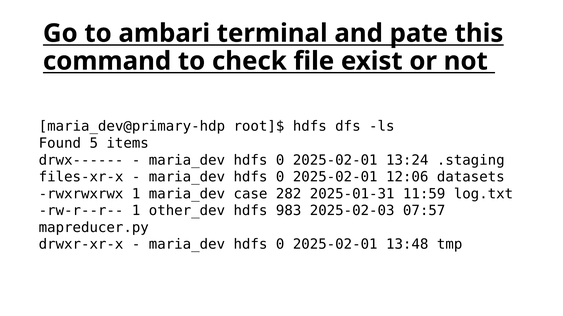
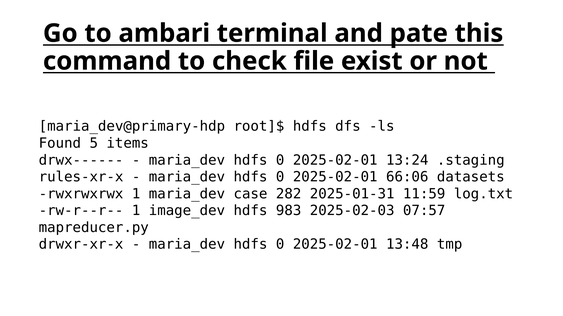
files-xr-x: files-xr-x -> rules-xr-x
12:06: 12:06 -> 66:06
other_dev: other_dev -> image_dev
